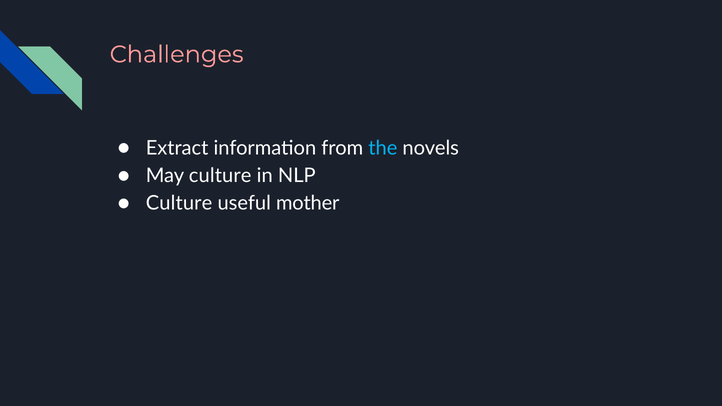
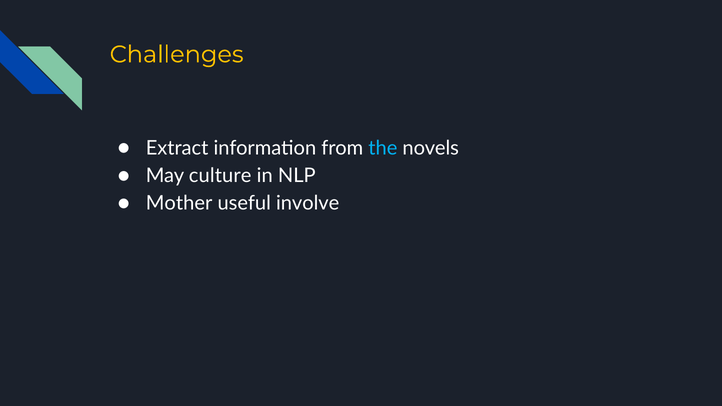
Challenges colour: pink -> yellow
Culture at (179, 203): Culture -> Mother
mother: mother -> involve
